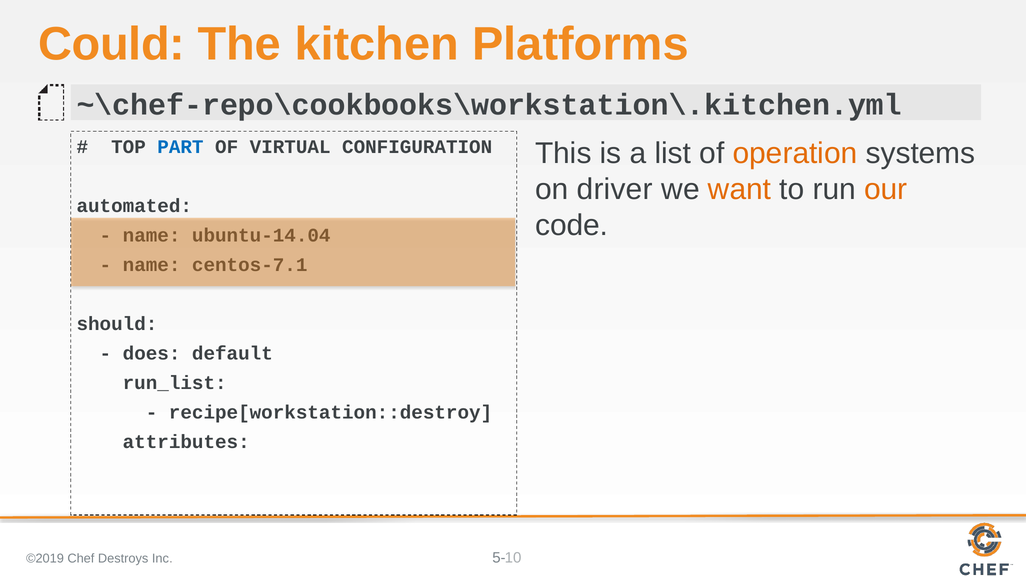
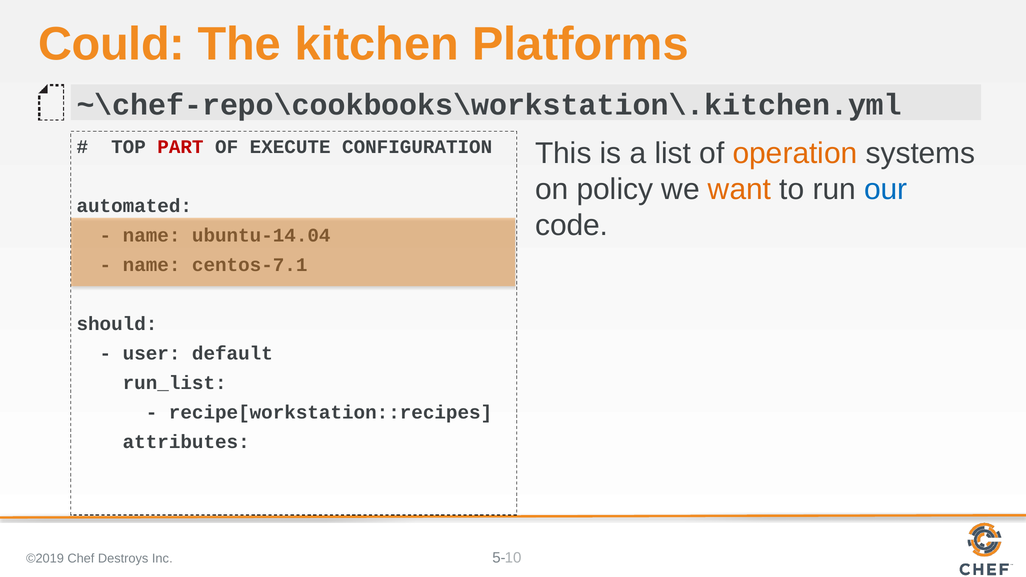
PART colour: blue -> red
VIRTUAL: VIRTUAL -> EXECUTE
driver: driver -> policy
our colour: orange -> blue
does: does -> user
recipe[workstation::destroy: recipe[workstation::destroy -> recipe[workstation::recipes
